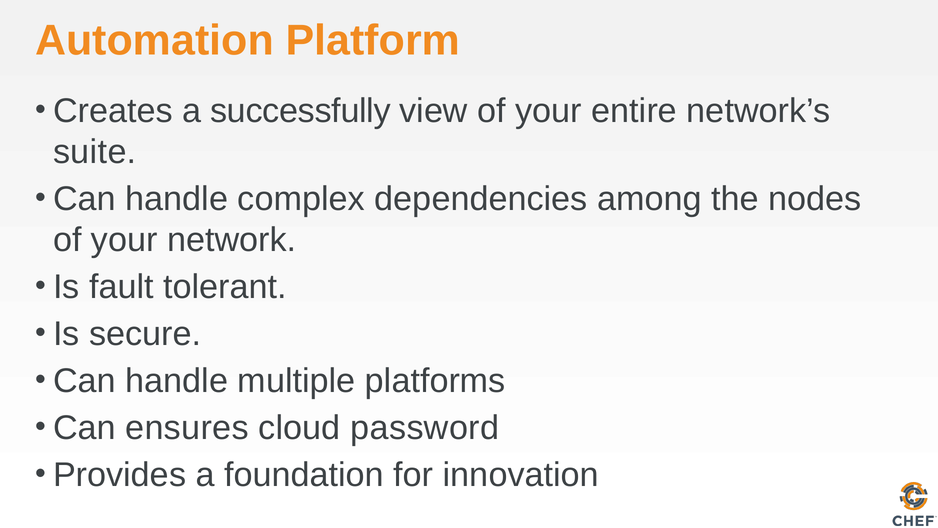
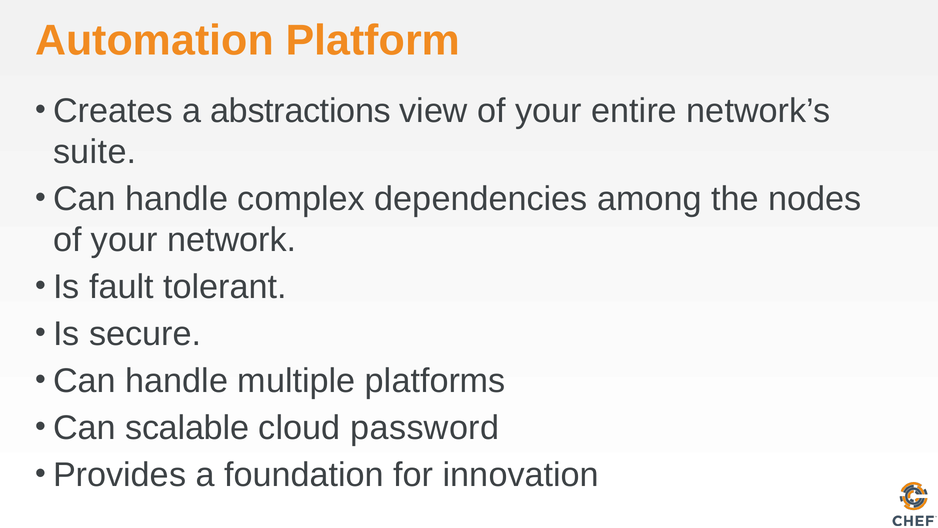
successfully: successfully -> abstractions
ensures: ensures -> scalable
